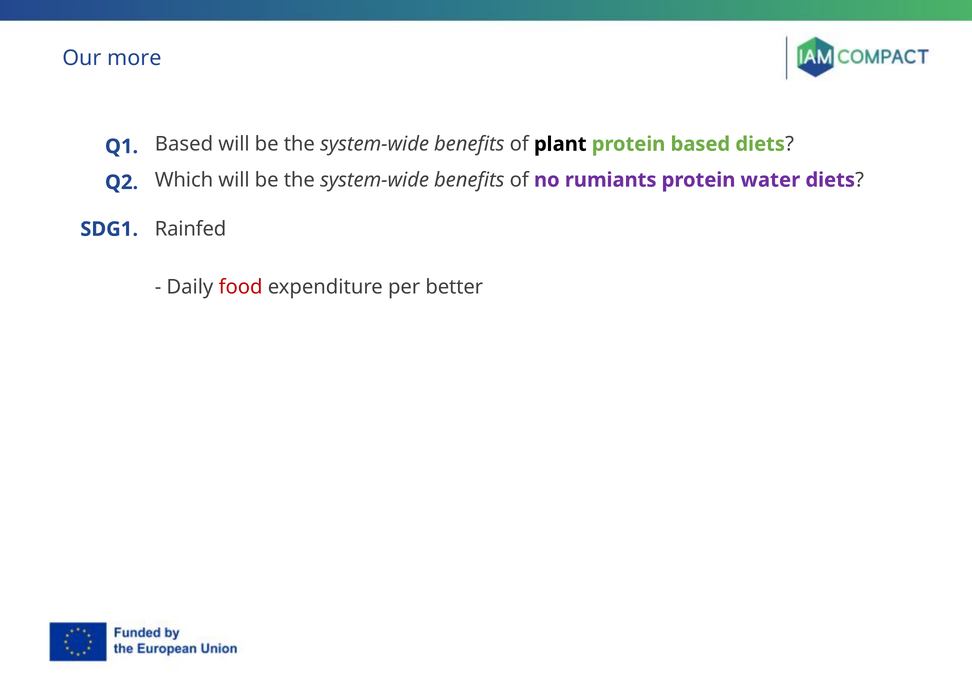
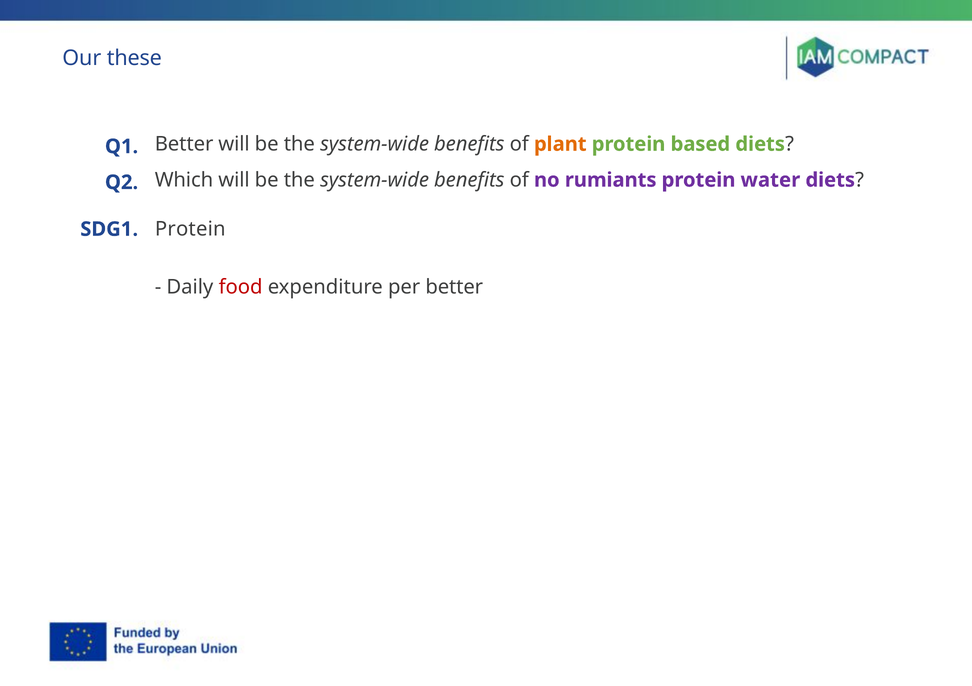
more: more -> these
Q1 Based: Based -> Better
plant colour: black -> orange
SDG1 Rainfed: Rainfed -> Protein
